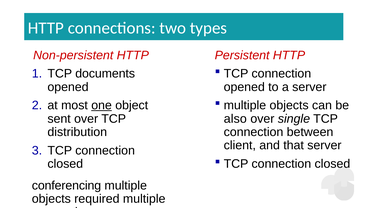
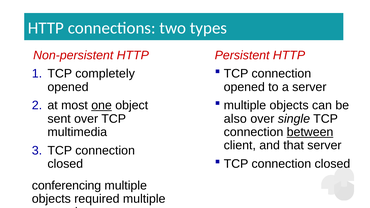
documents: documents -> completely
distribution: distribution -> multimedia
between underline: none -> present
